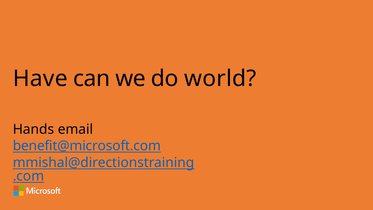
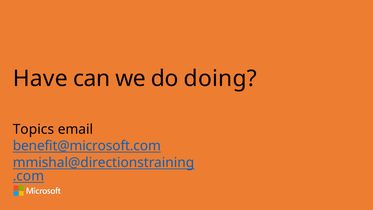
world: world -> doing
Hands: Hands -> Topics
